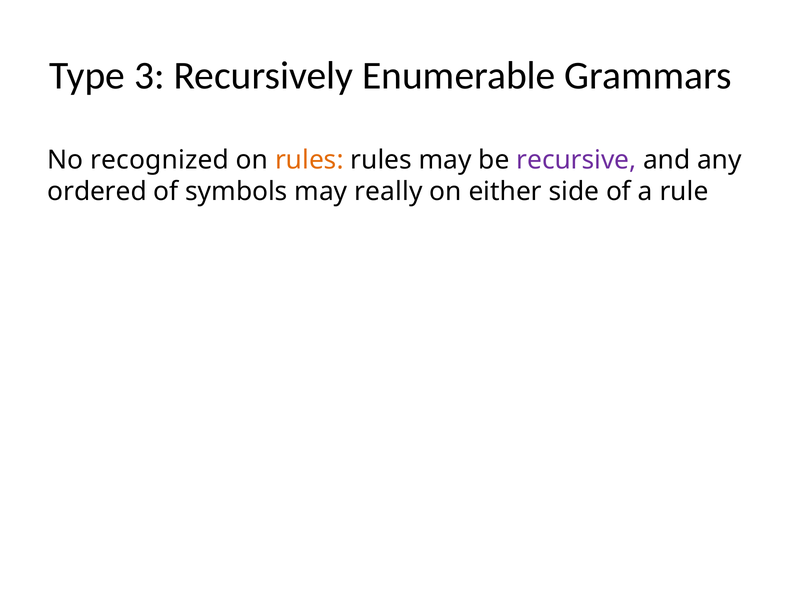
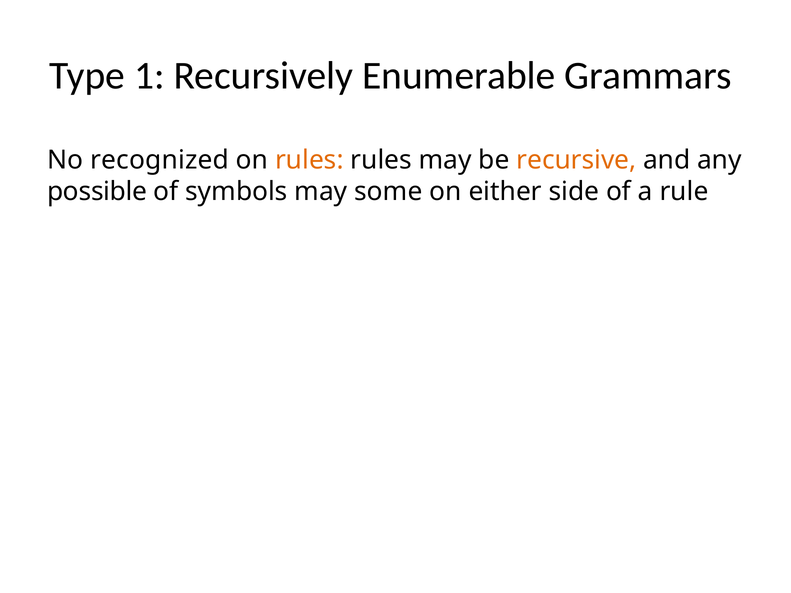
3: 3 -> 1
recursive colour: purple -> orange
ordered: ordered -> possible
really: really -> some
